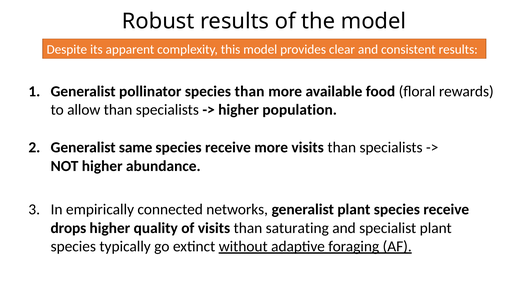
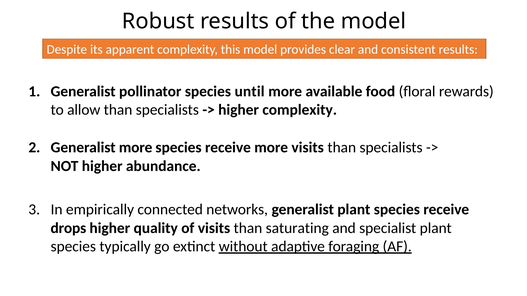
species than: than -> until
higher population: population -> complexity
Generalist same: same -> more
